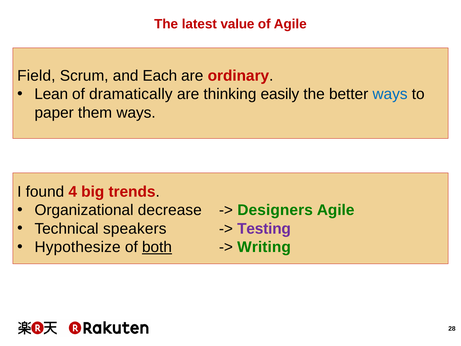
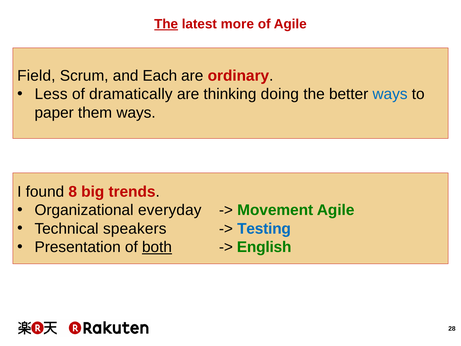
The at (166, 24) underline: none -> present
value: value -> more
Lean: Lean -> Less
easily: easily -> doing
4: 4 -> 8
decrease: decrease -> everyday
Designers: Designers -> Movement
Testing colour: purple -> blue
Hypothesize: Hypothesize -> Presentation
Writing: Writing -> English
